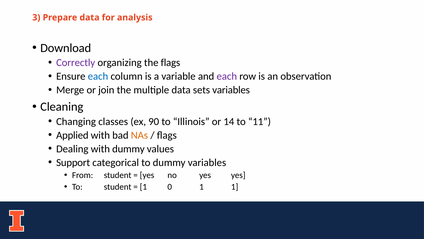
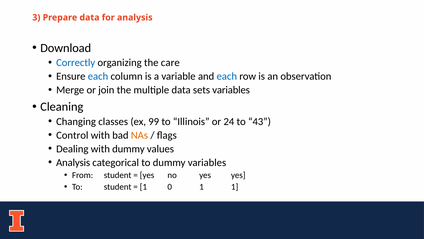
Correctly colour: purple -> blue
the flags: flags -> care
each at (227, 76) colour: purple -> blue
90: 90 -> 99
14: 14 -> 24
11: 11 -> 43
Applied: Applied -> Control
Support at (73, 162): Support -> Analysis
